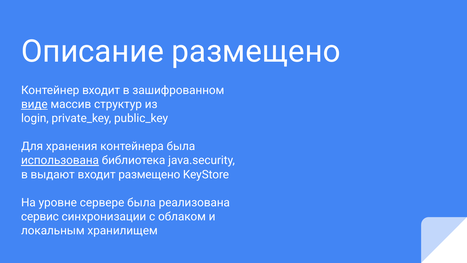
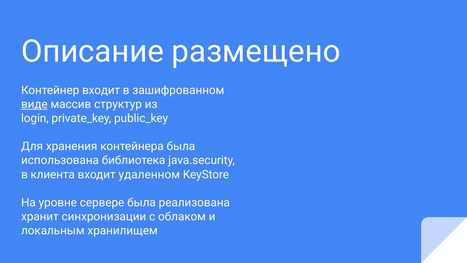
использована underline: present -> none
выдают: выдают -> клиента
входит размещено: размещено -> удаленном
сервис: сервис -> хранит
